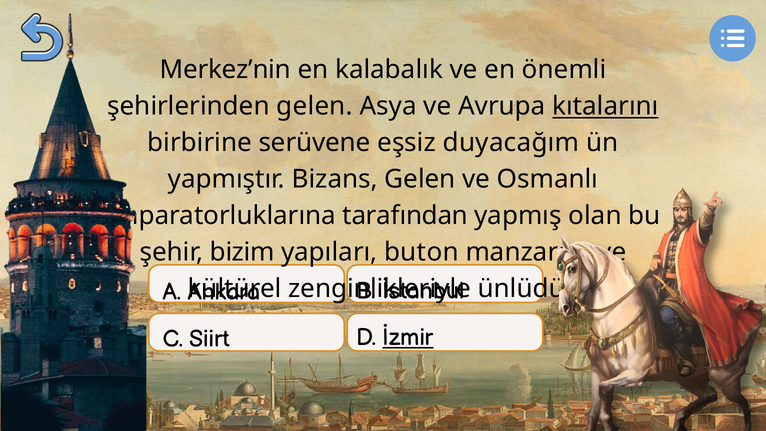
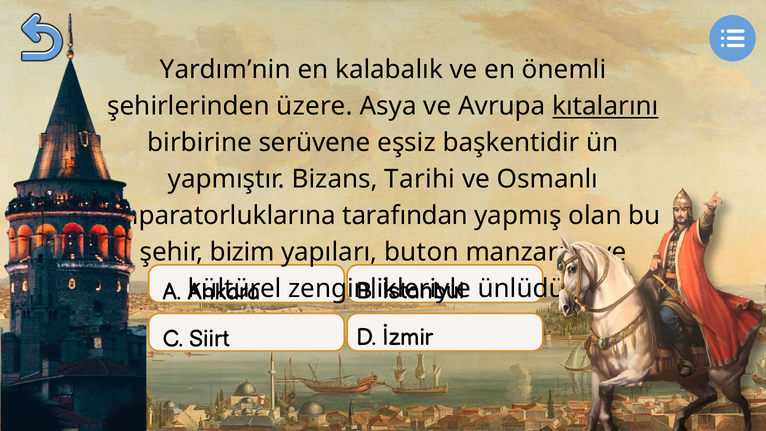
Merkez’nin: Merkez’nin -> Yardım’nin
gelen at (315, 106): gelen -> üzere
duyacağım: duyacağım -> başkentidir
Bizans Gelen: Gelen -> Tarihi
İzmir underline: present -> none
